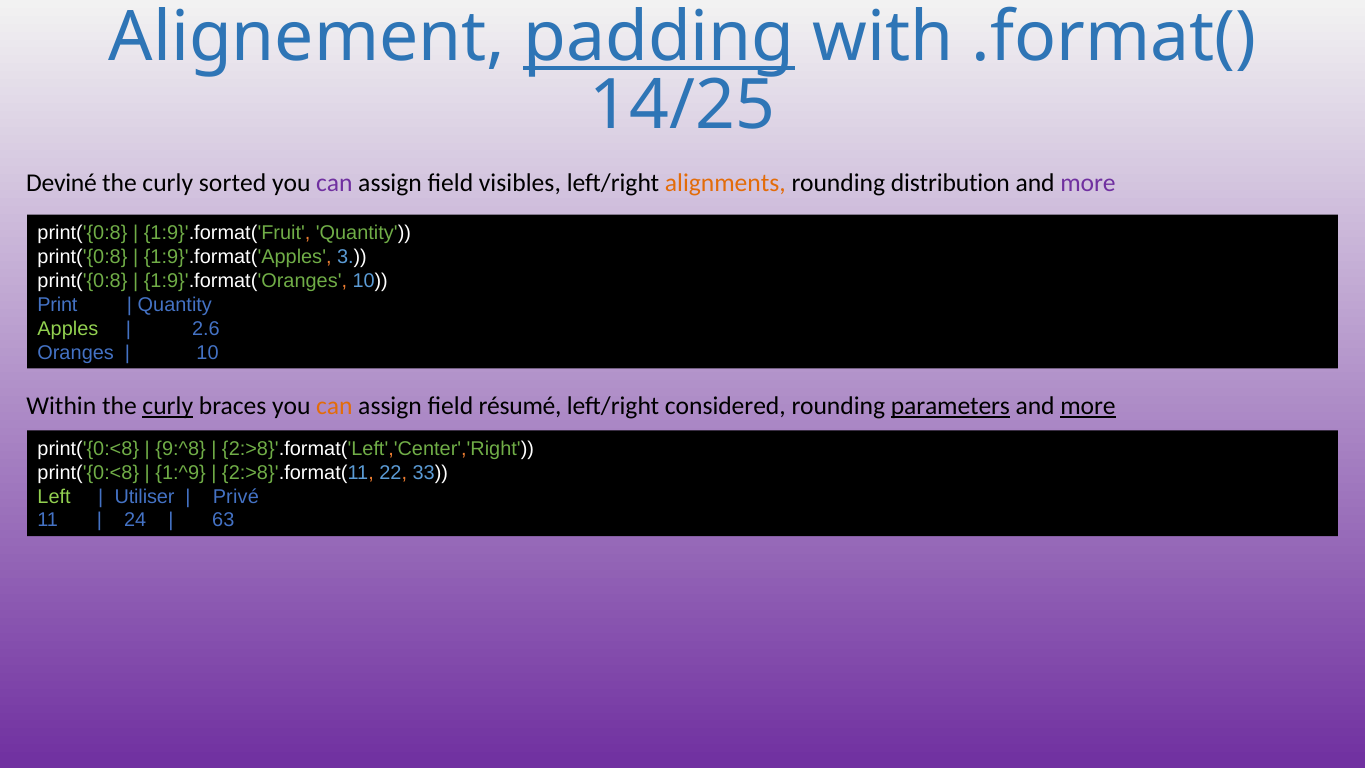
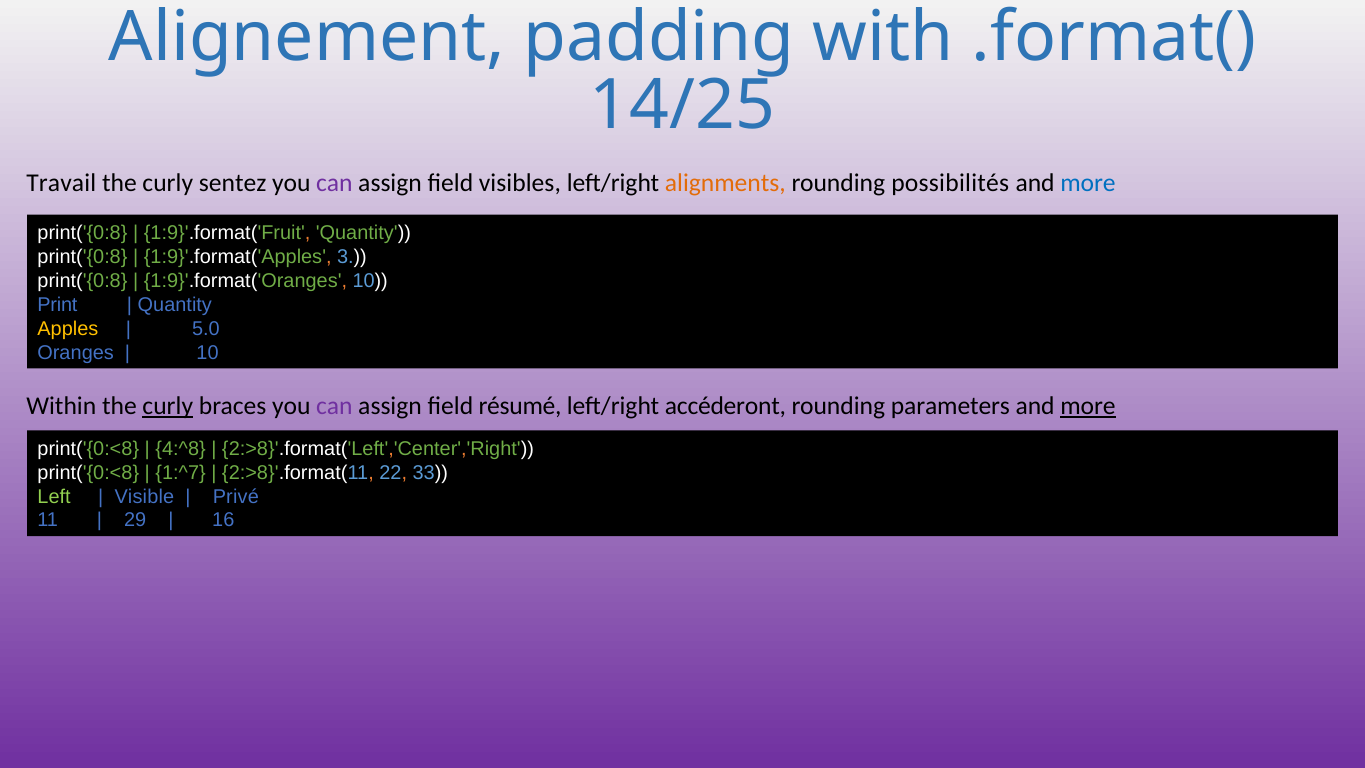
padding underline: present -> none
Deviné: Deviné -> Travail
sorted: sorted -> sentez
distribution: distribution -> possibilités
more at (1088, 183) colour: purple -> blue
Apples colour: light green -> yellow
2.6: 2.6 -> 5.0
can at (334, 406) colour: orange -> purple
considered: considered -> accéderont
parameters underline: present -> none
9:^8: 9:^8 -> 4:^8
1:^9: 1:^9 -> 1:^7
Utiliser: Utiliser -> Visible
24: 24 -> 29
63: 63 -> 16
